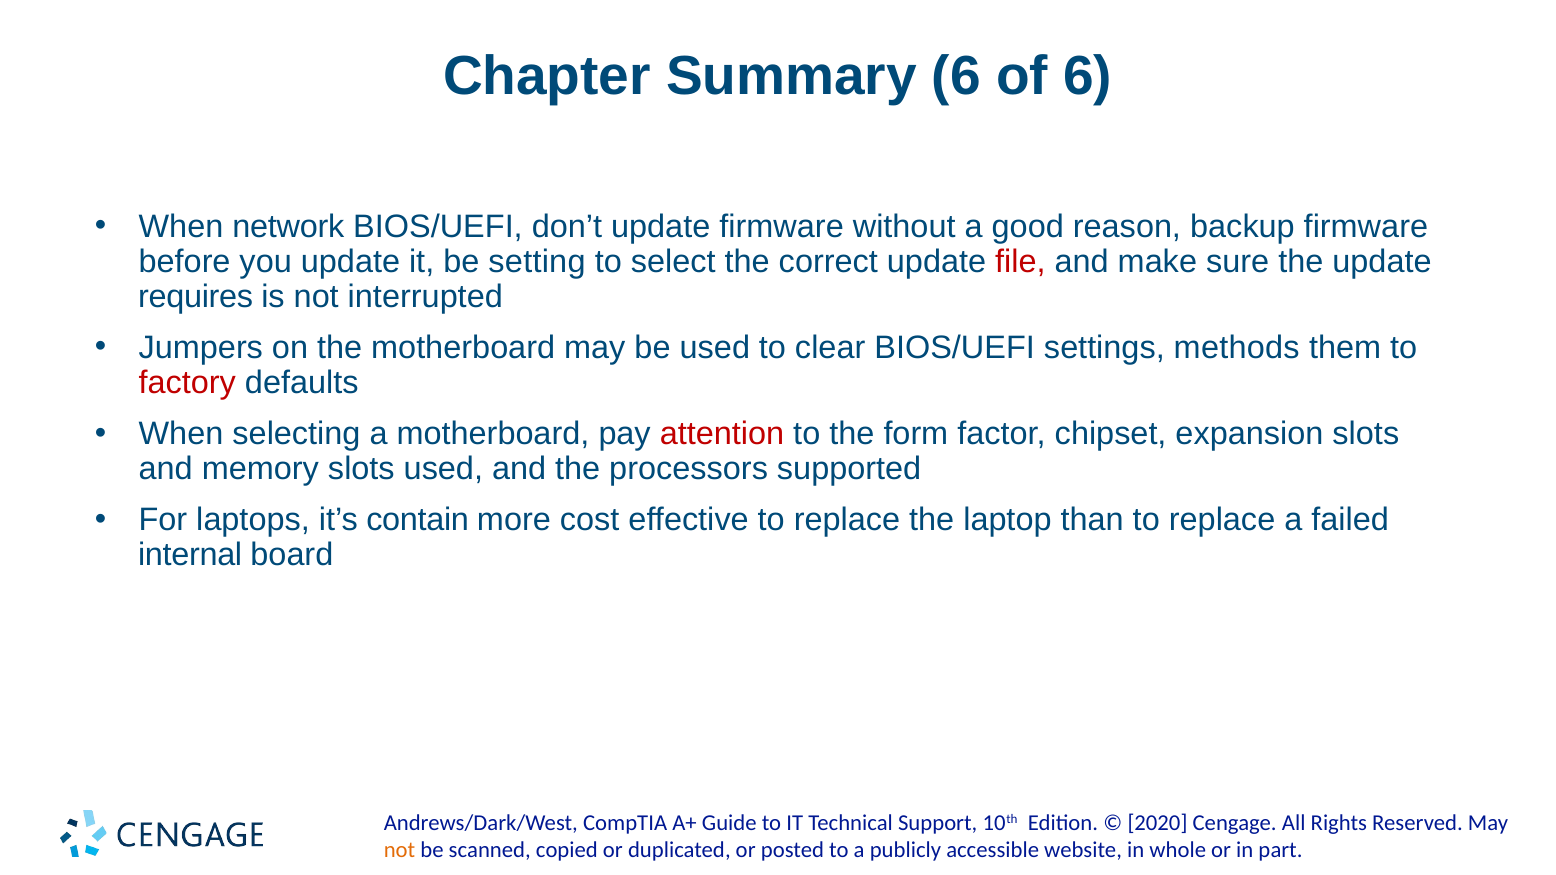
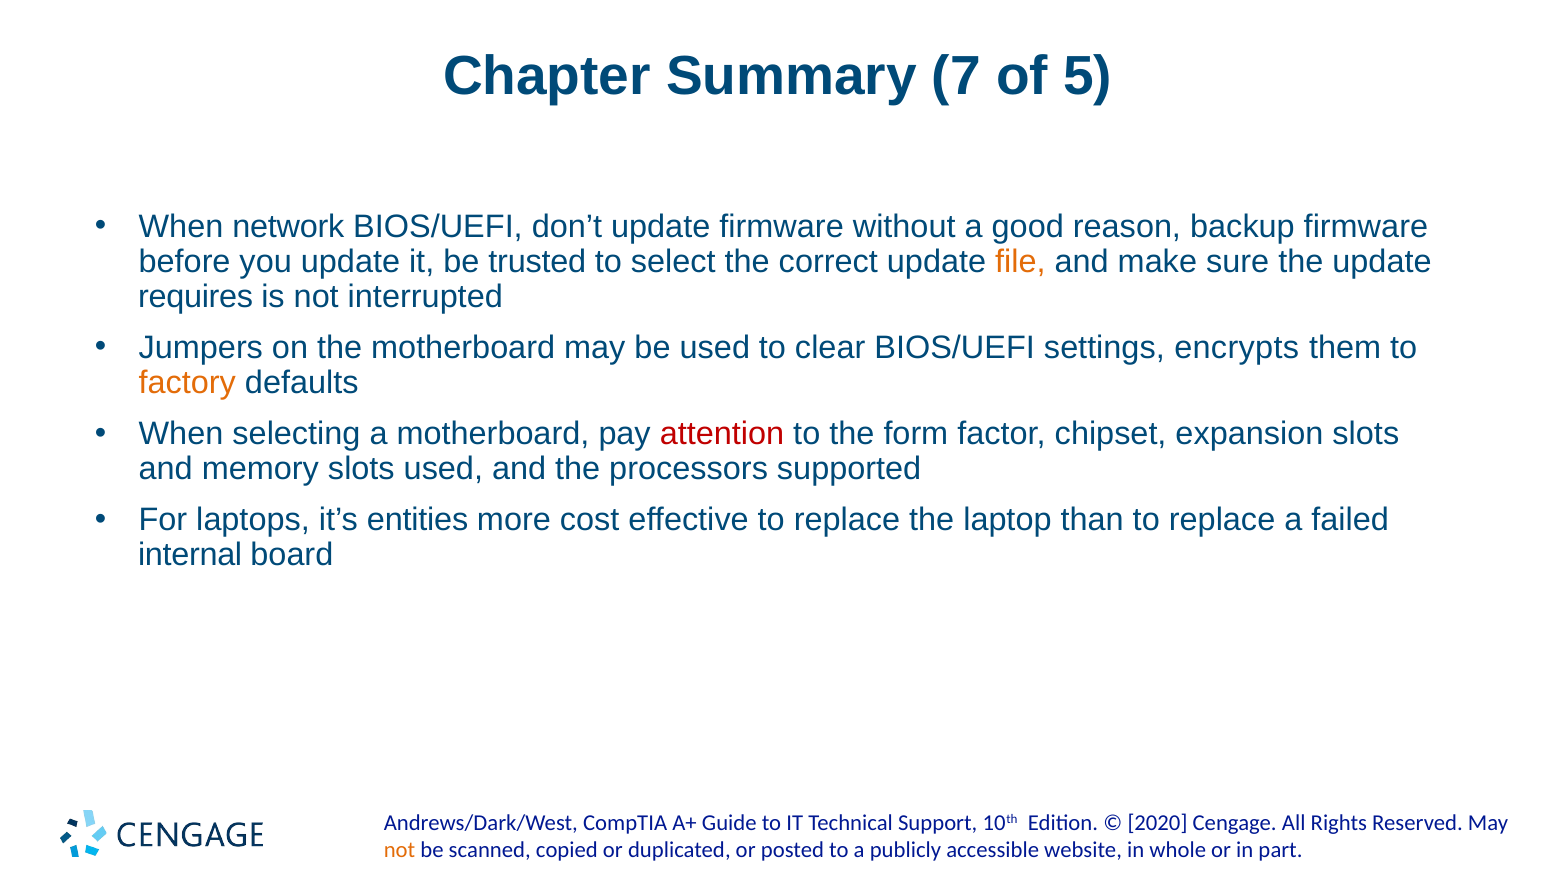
Summary 6: 6 -> 7
of 6: 6 -> 5
setting: setting -> trusted
file colour: red -> orange
methods: methods -> encrypts
factory colour: red -> orange
contain: contain -> entities
